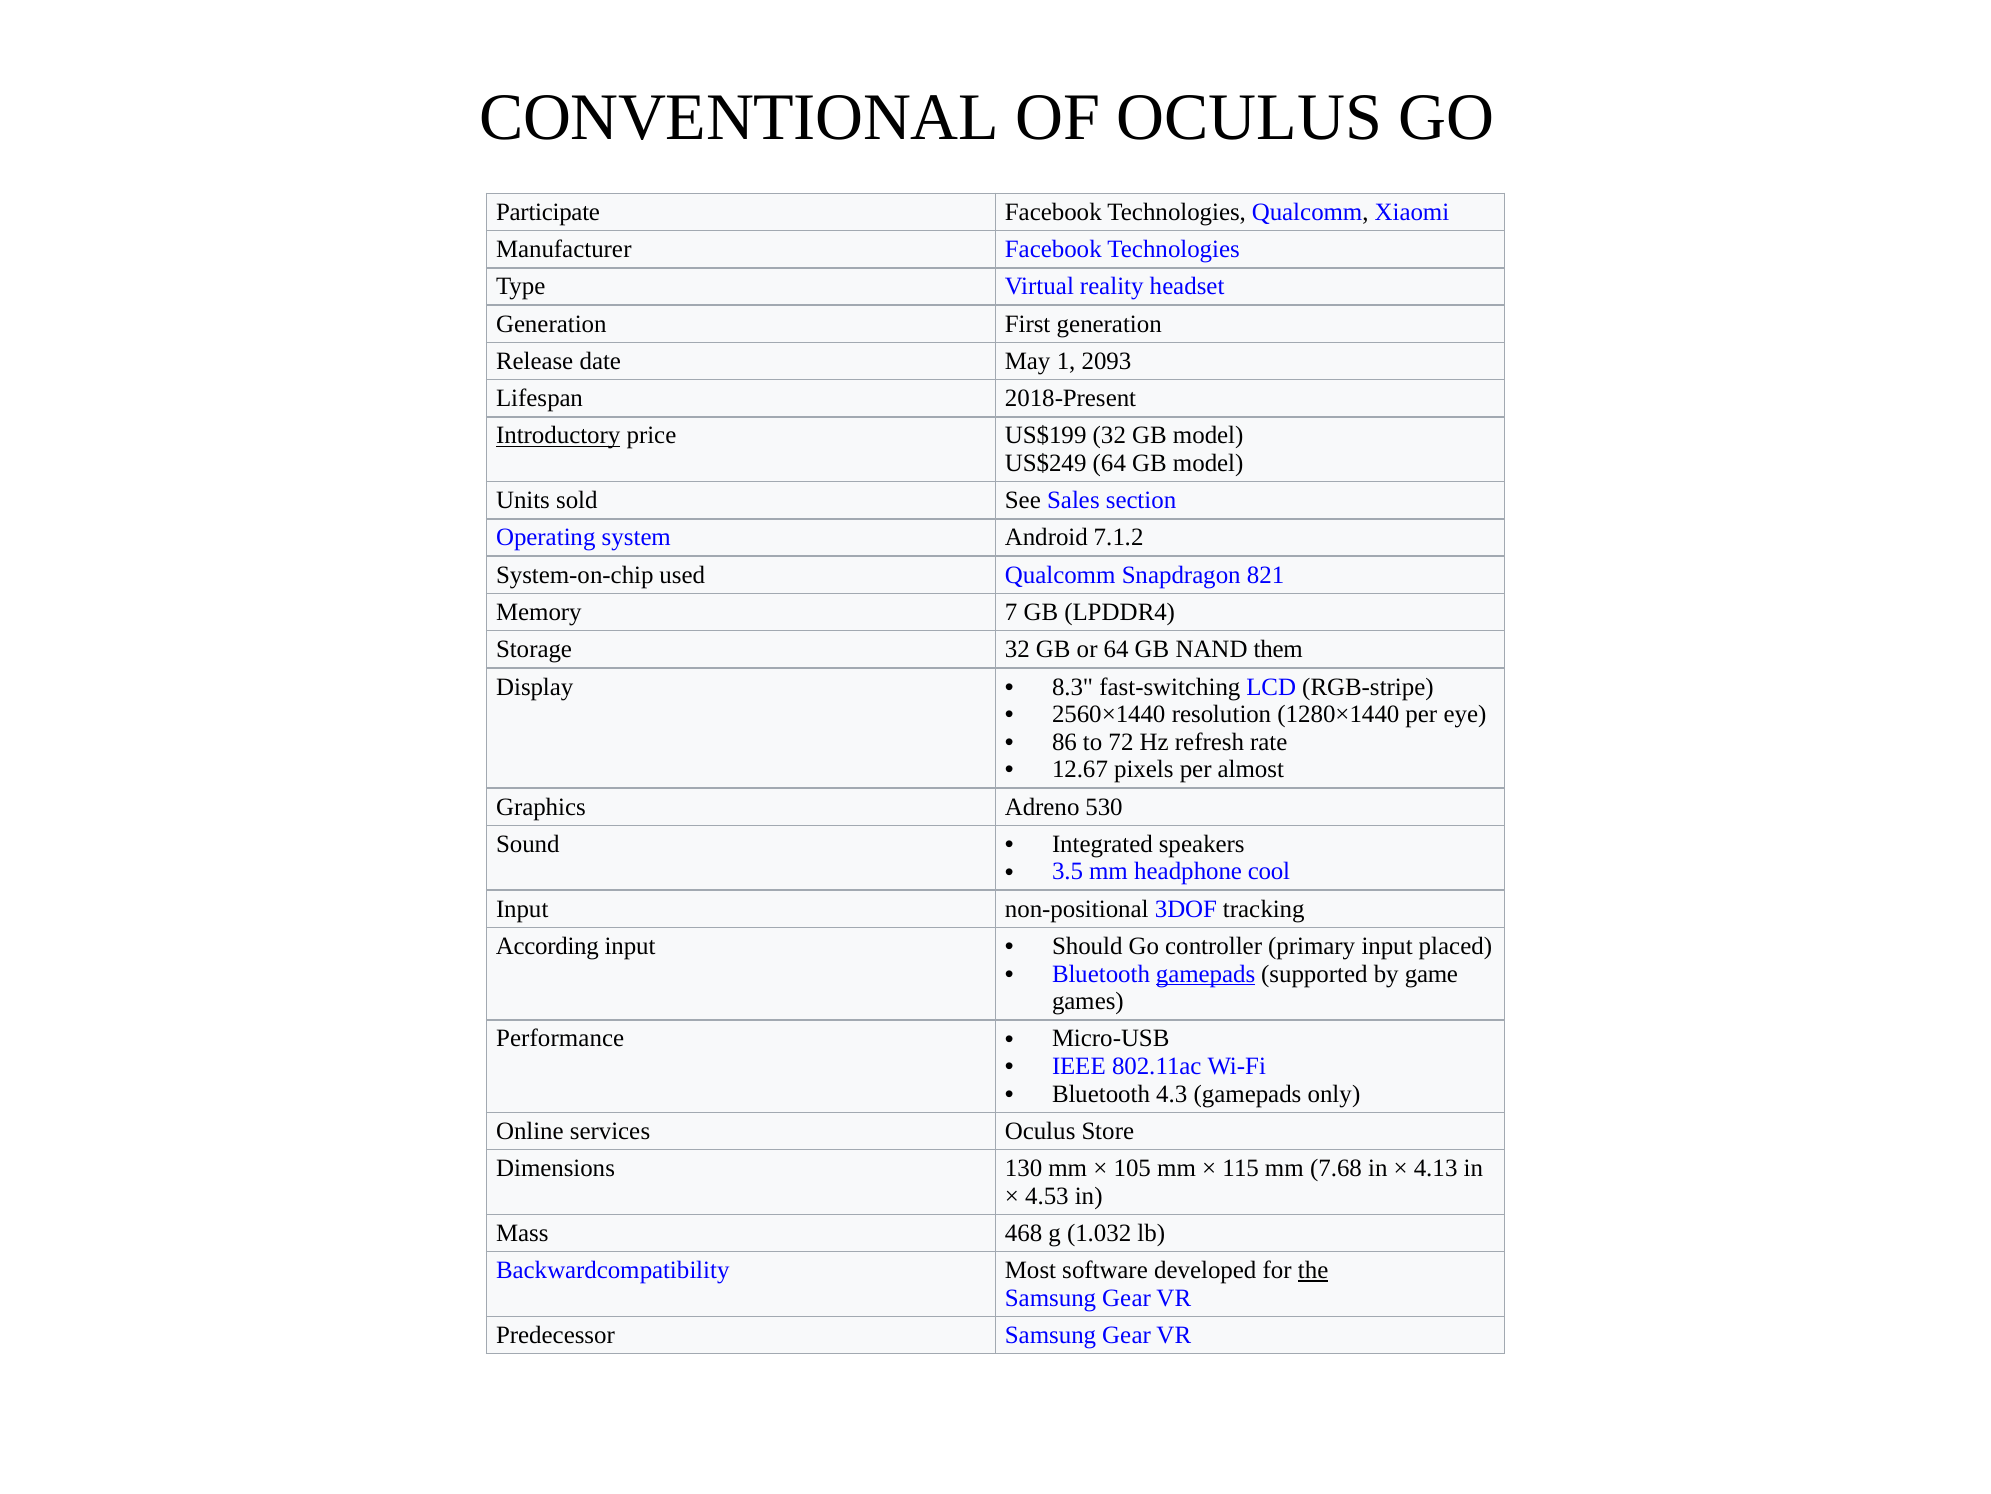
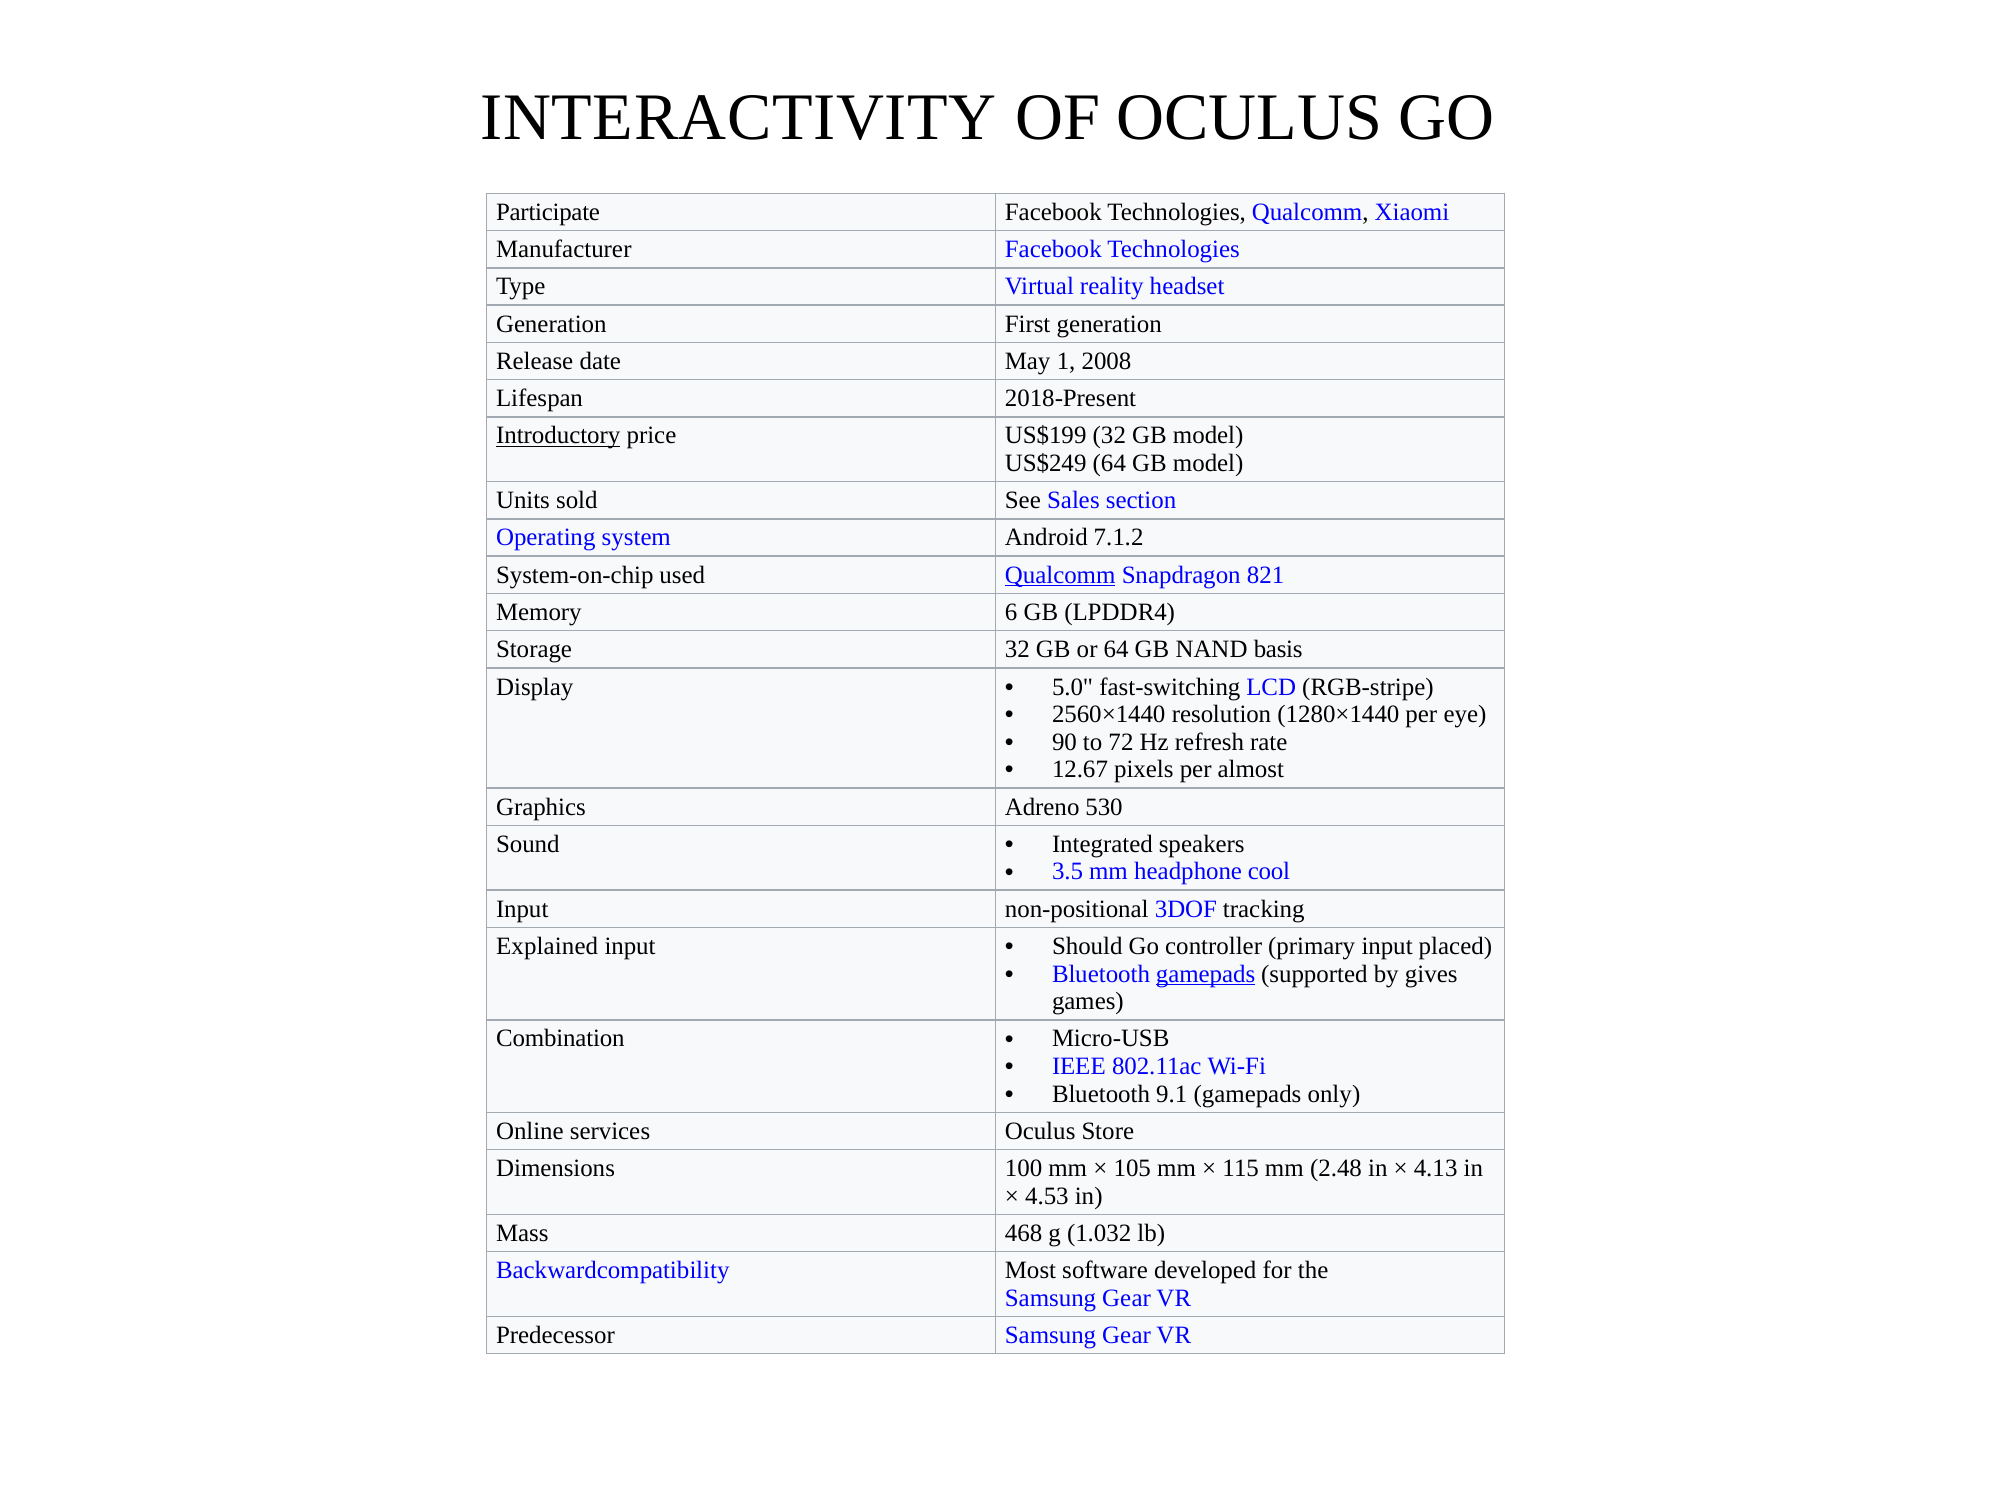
CONVENTIONAL: CONVENTIONAL -> INTERACTIVITY
2093: 2093 -> 2008
Qualcomm at (1060, 575) underline: none -> present
7: 7 -> 6
them: them -> basis
8.3: 8.3 -> 5.0
86: 86 -> 90
According: According -> Explained
game: game -> gives
Performance: Performance -> Combination
4.3: 4.3 -> 9.1
130: 130 -> 100
7.68: 7.68 -> 2.48
the underline: present -> none
